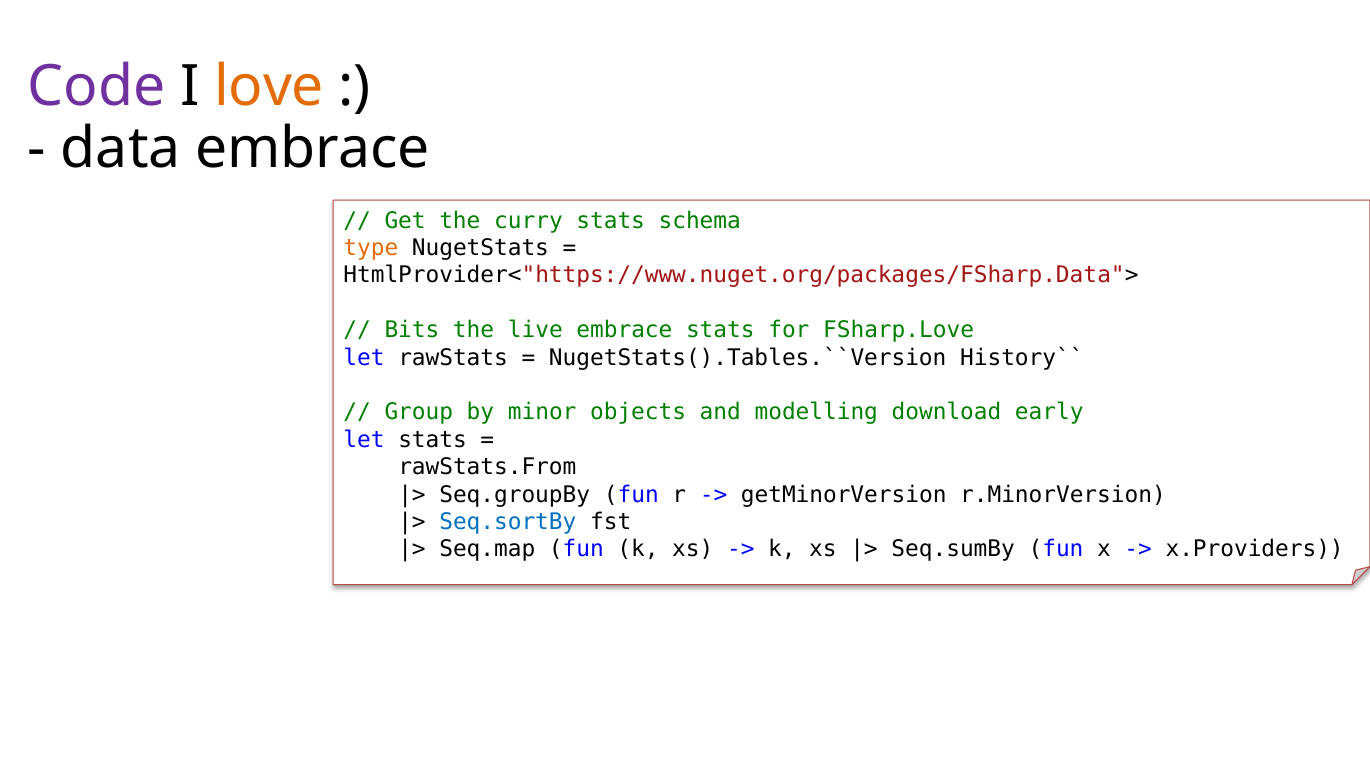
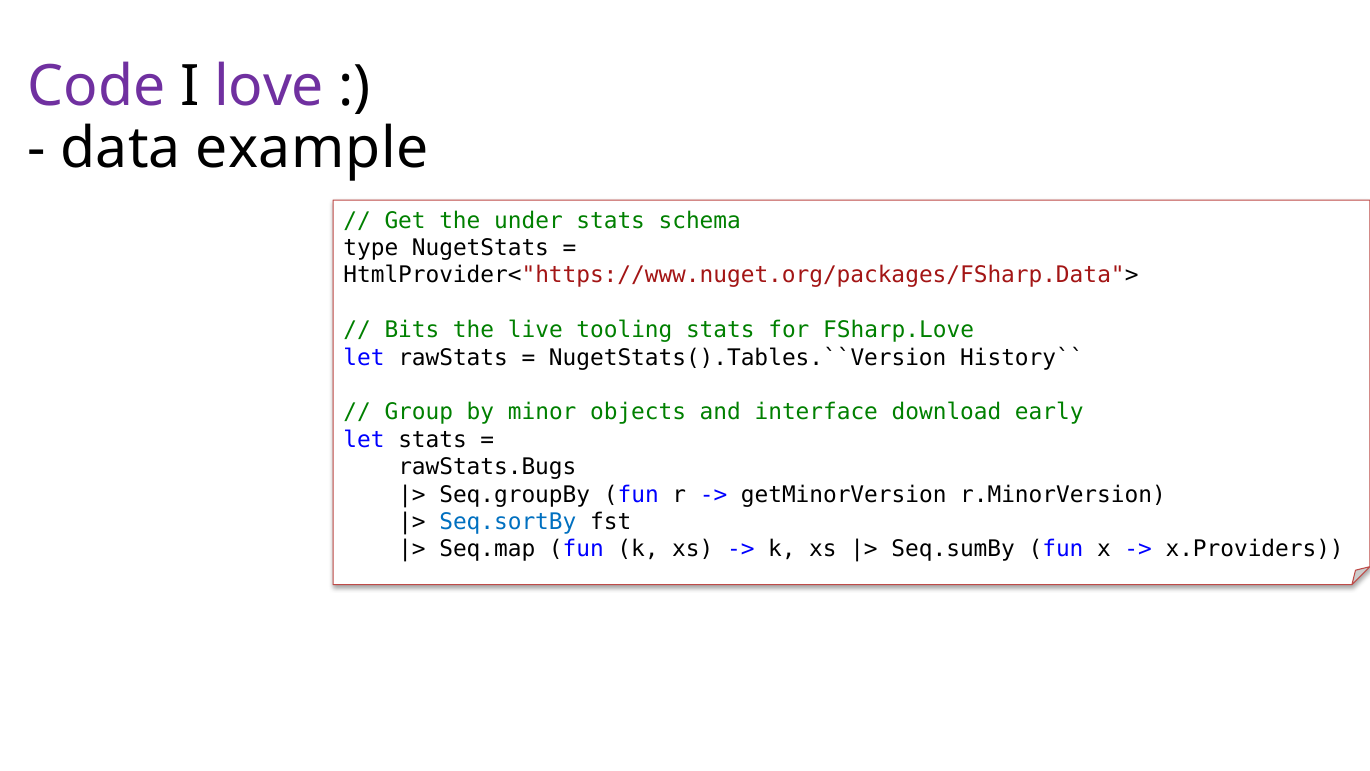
love colour: orange -> purple
data embrace: embrace -> example
curry: curry -> under
type colour: orange -> black
live embrace: embrace -> tooling
modelling: modelling -> interface
rawStats.From: rawStats.From -> rawStats.Bugs
